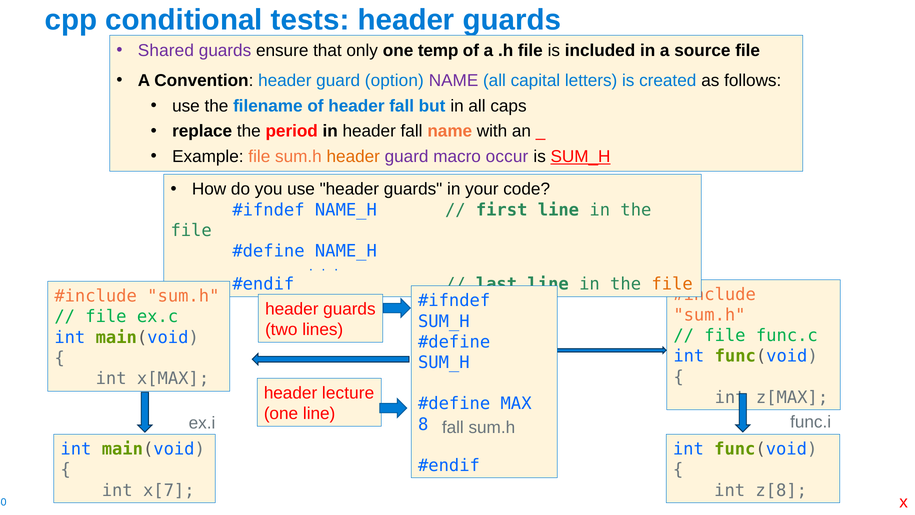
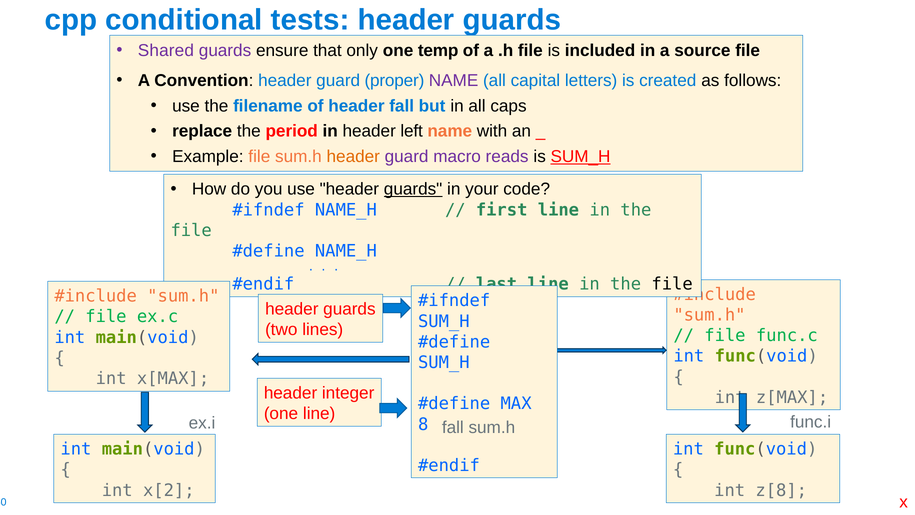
option: option -> proper
in header fall: fall -> left
occur: occur -> reads
guards at (413, 189) underline: none -> present
file at (672, 284) colour: orange -> black
lecture: lecture -> integer
x[7: x[7 -> x[2
